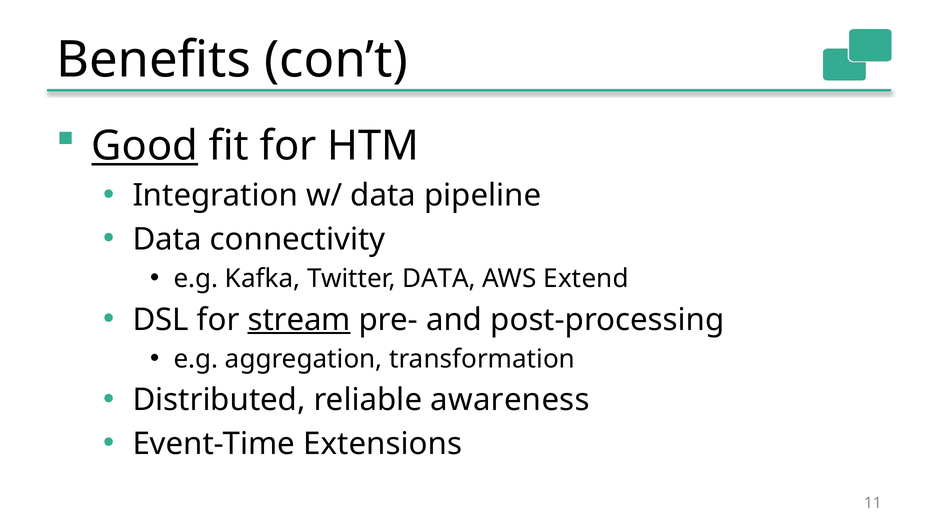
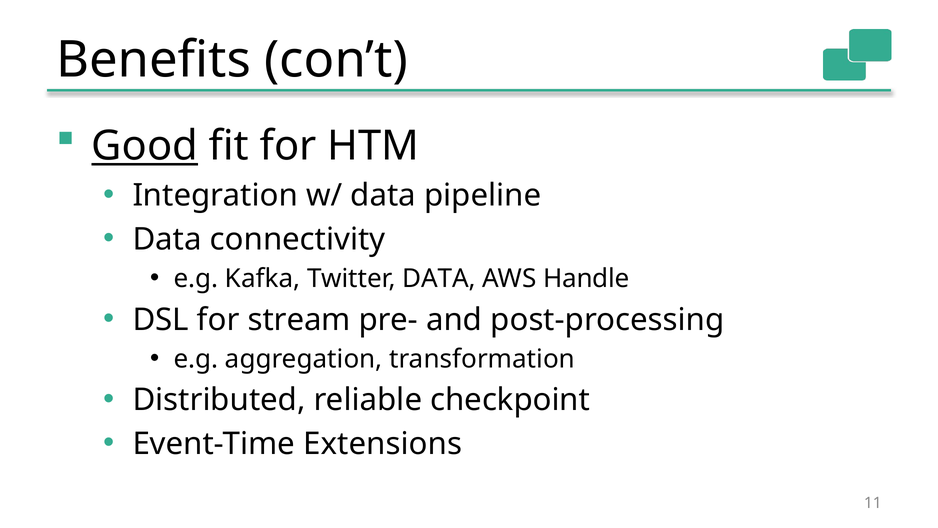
Extend: Extend -> Handle
stream underline: present -> none
awareness: awareness -> checkpoint
